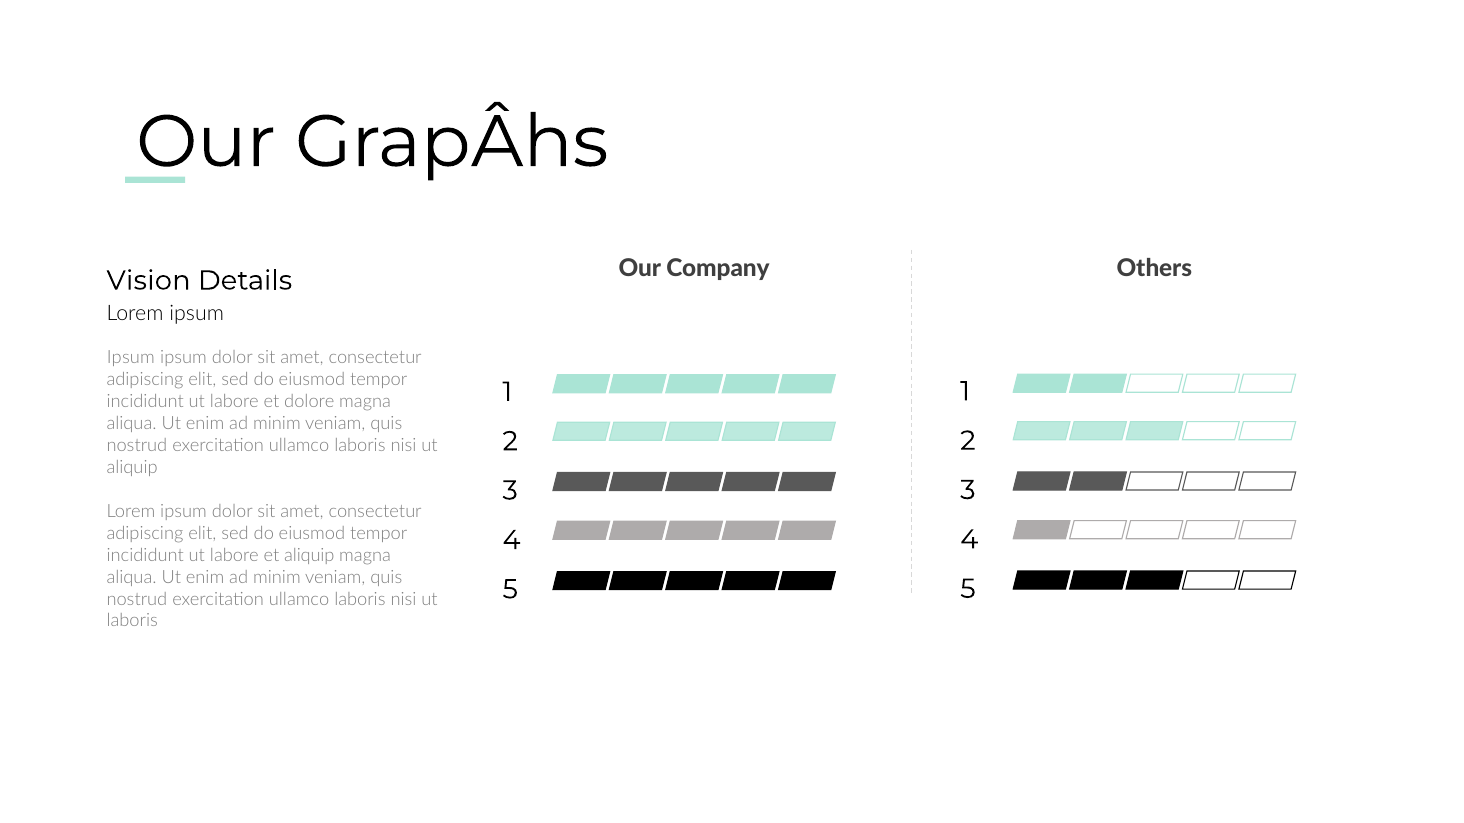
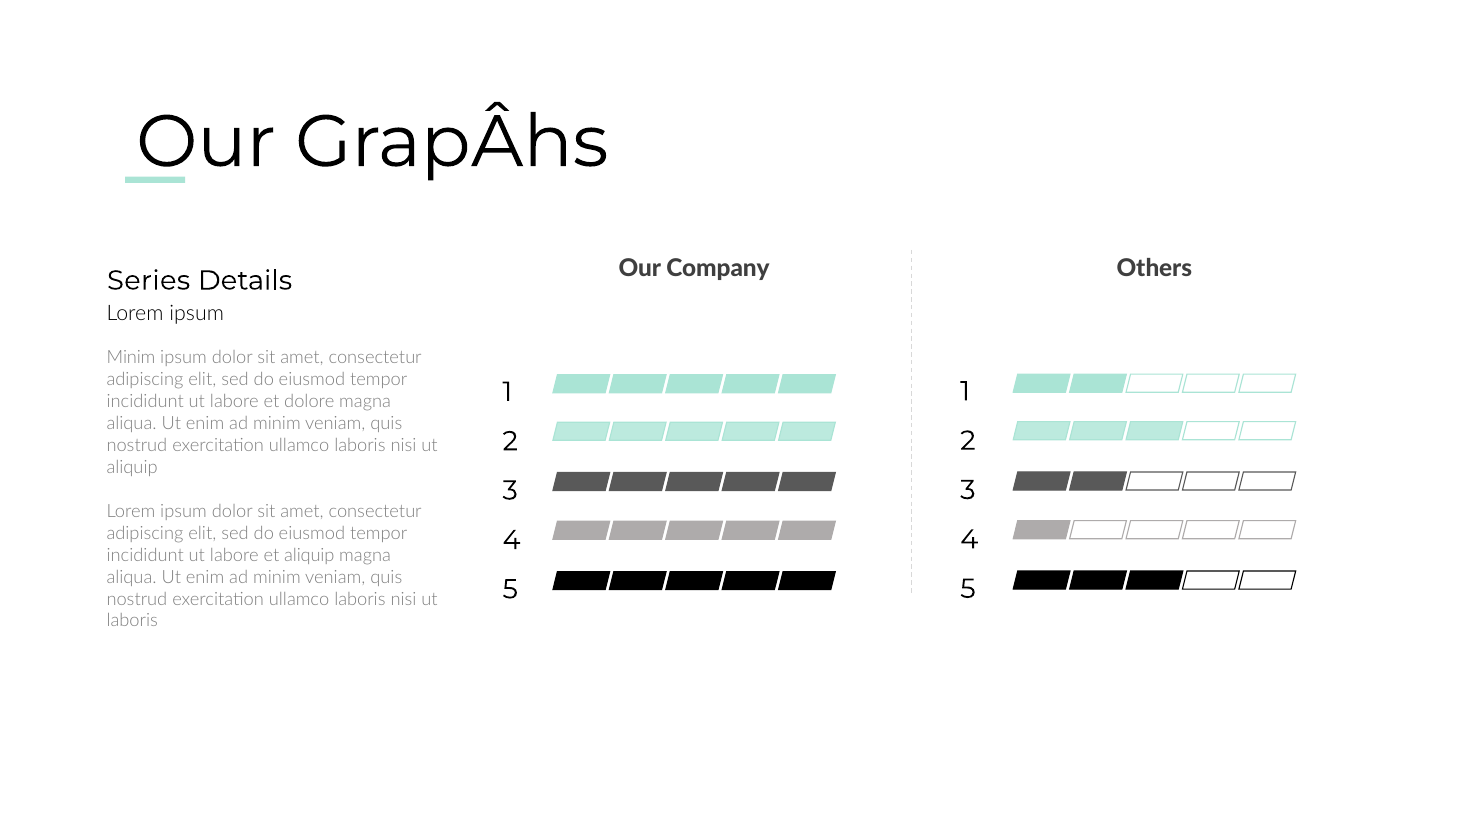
Vision: Vision -> Series
Ipsum at (131, 358): Ipsum -> Minim
